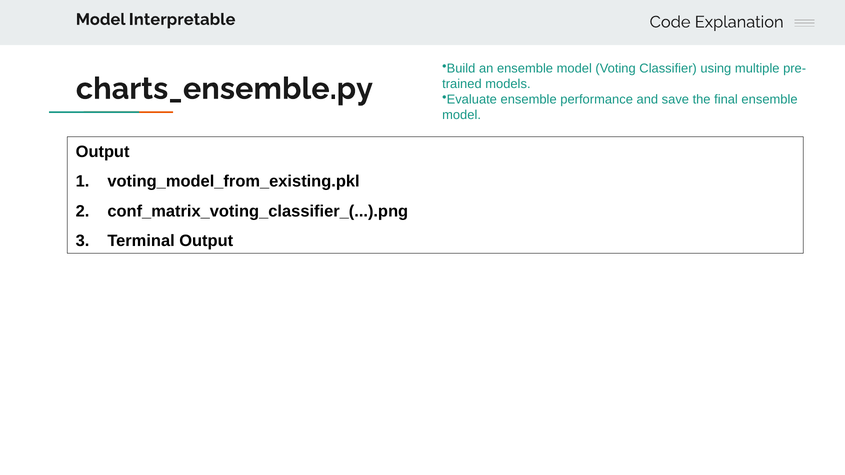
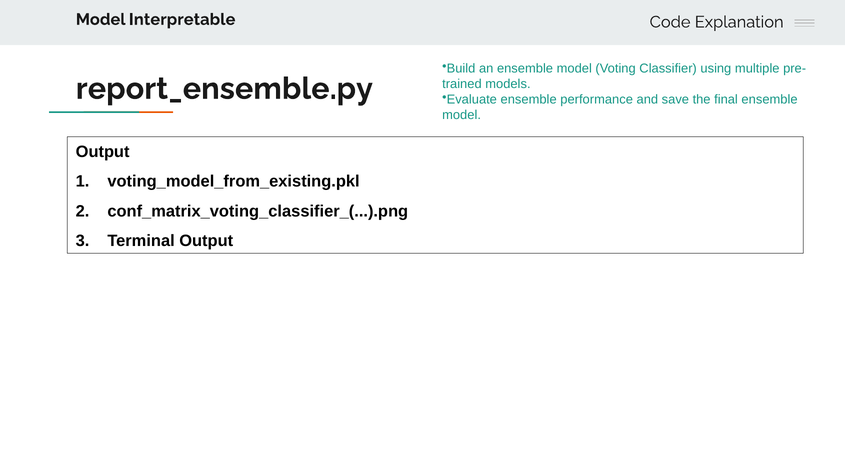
charts_ensemble.py: charts_ensemble.py -> report_ensemble.py
